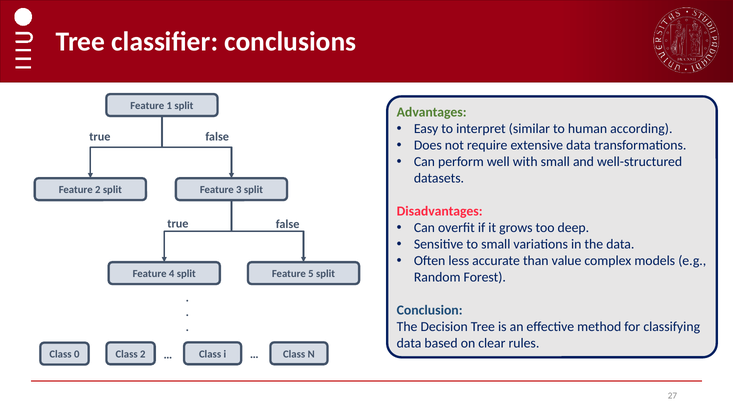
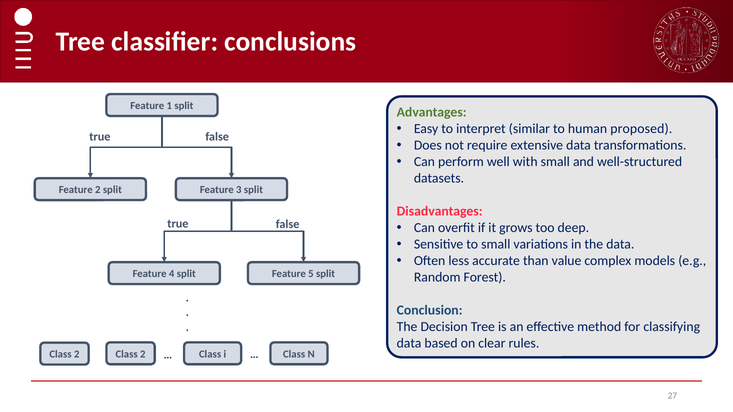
according: according -> proposed
0 at (77, 355): 0 -> 2
